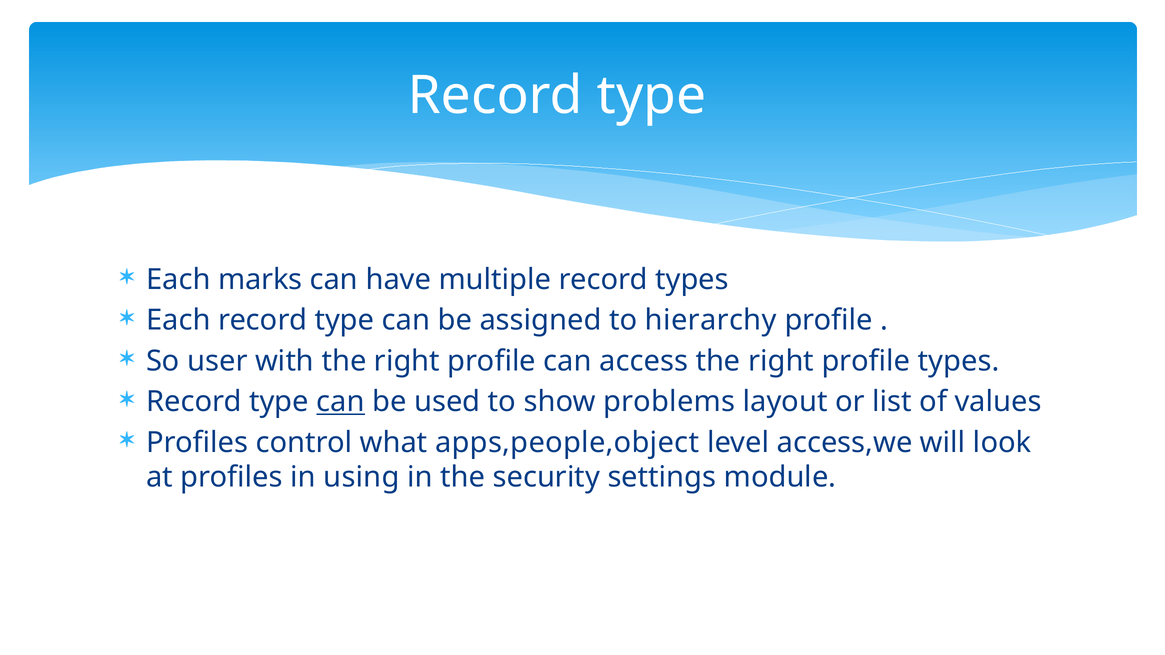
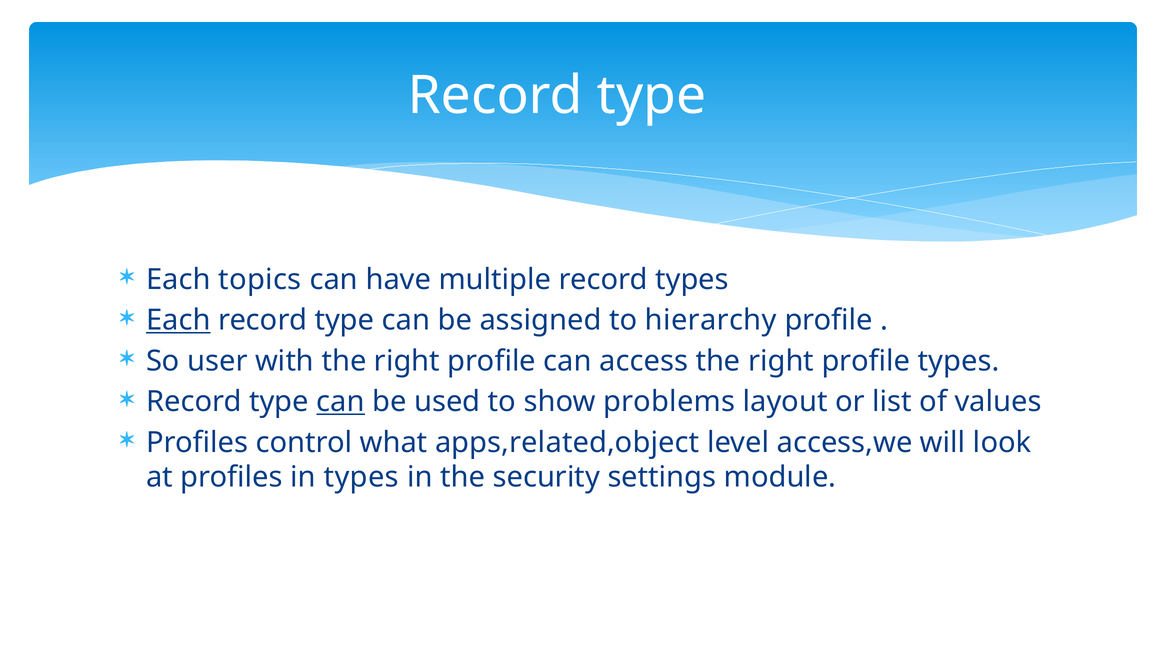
marks: marks -> topics
Each at (178, 320) underline: none -> present
apps,people,object: apps,people,object -> apps,related,object
in using: using -> types
